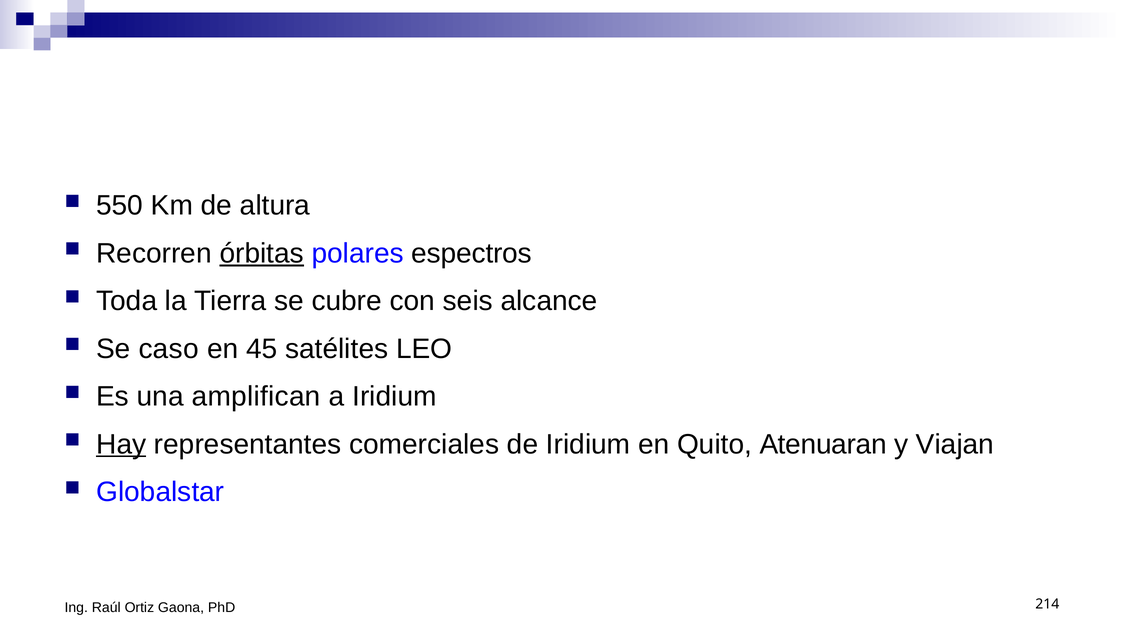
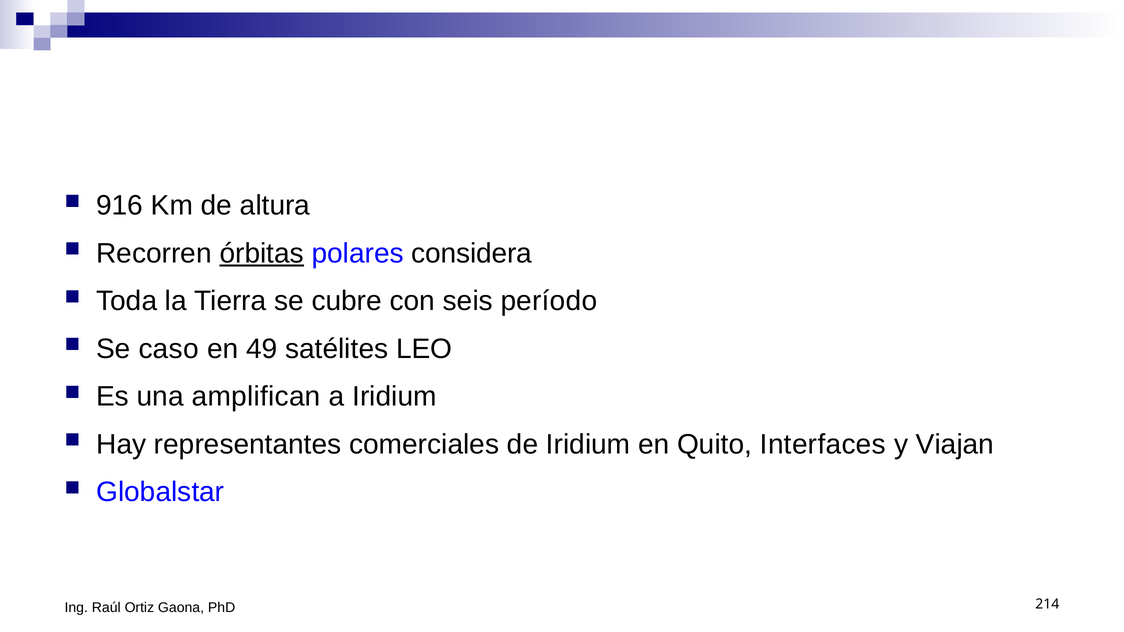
550: 550 -> 916
espectros: espectros -> considera
alcance: alcance -> período
45: 45 -> 49
Hay underline: present -> none
Atenuaran: Atenuaran -> Interfaces
